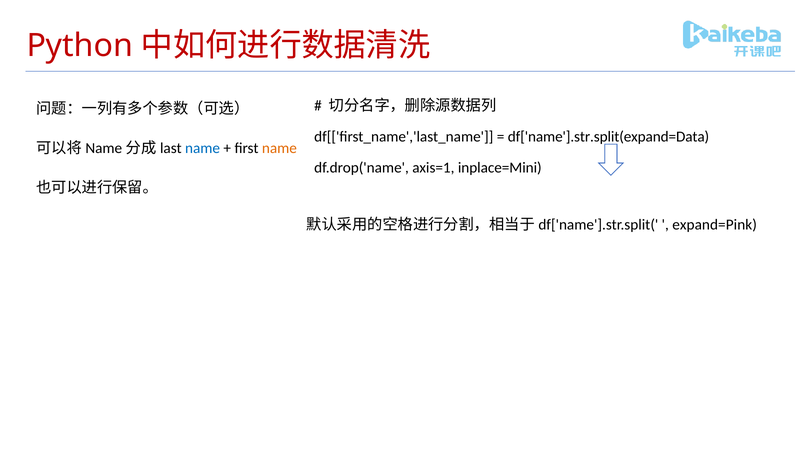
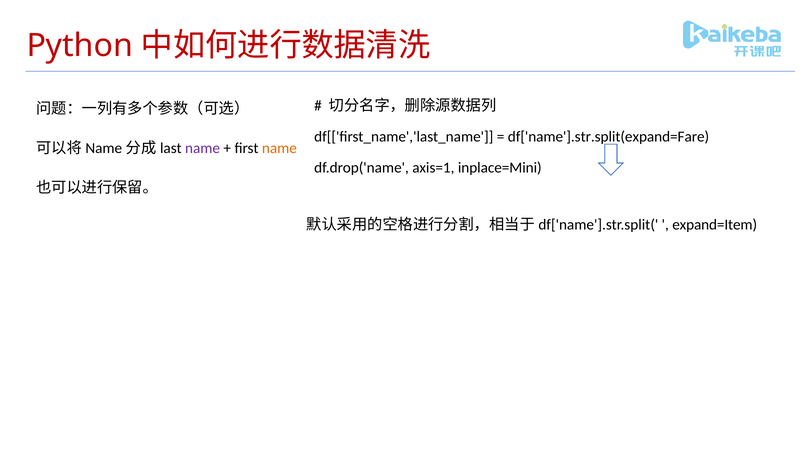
df['name'].str.split(expand=Data: df['name'].str.split(expand=Data -> df['name'].str.split(expand=Fare
name at (203, 148) colour: blue -> purple
expand=Pink: expand=Pink -> expand=Item
